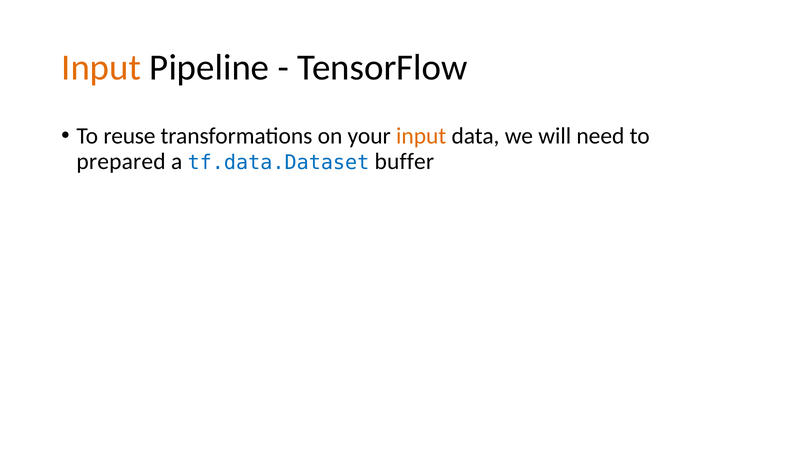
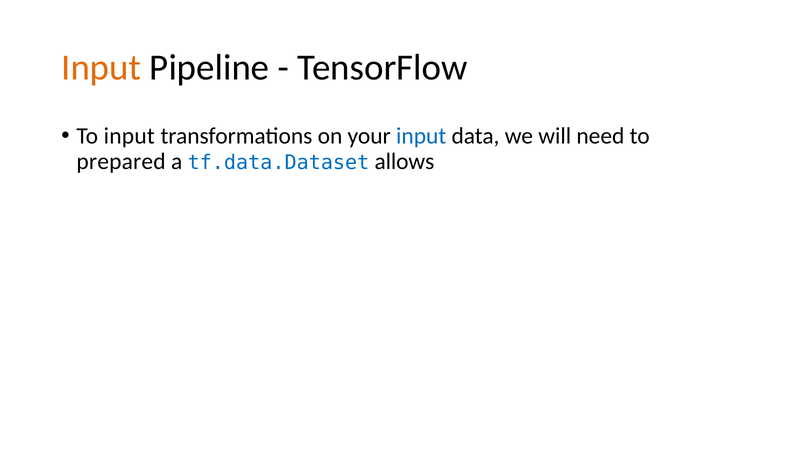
To reuse: reuse -> input
input at (421, 136) colour: orange -> blue
buffer: buffer -> allows
